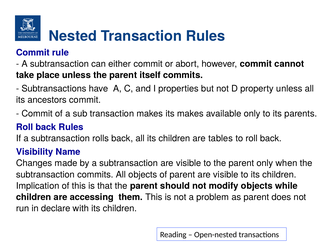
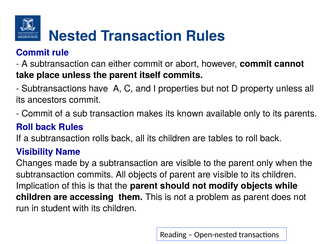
its makes: makes -> known
declare: declare -> student
